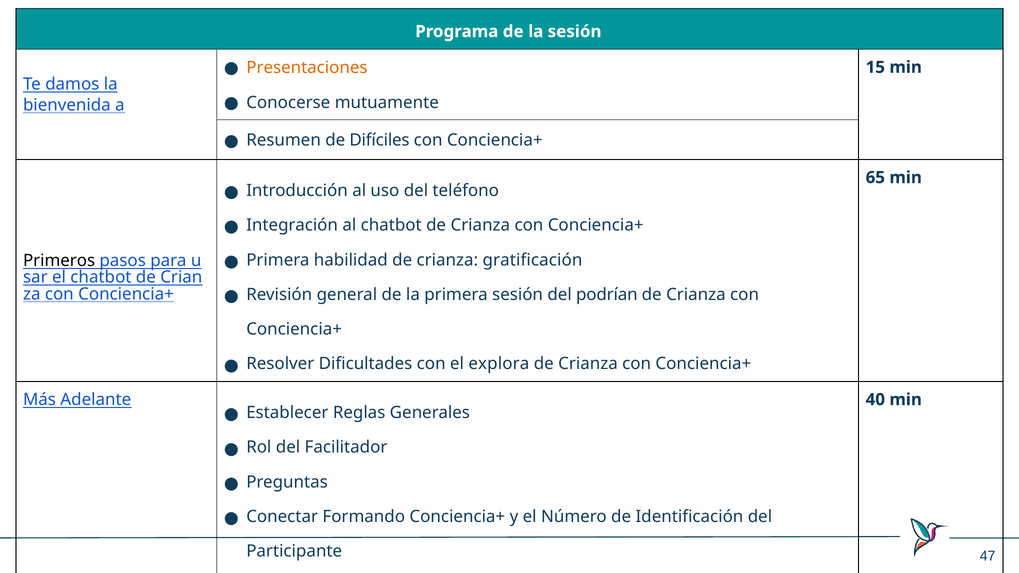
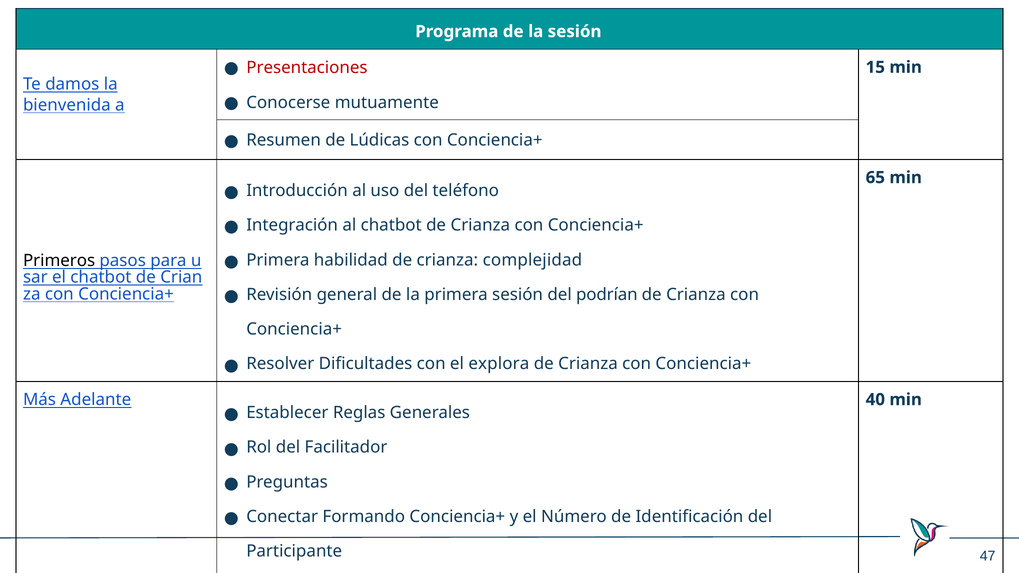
Presentaciones colour: orange -> red
Difíciles: Difíciles -> Lúdicas
gratificación: gratificación -> complejidad
